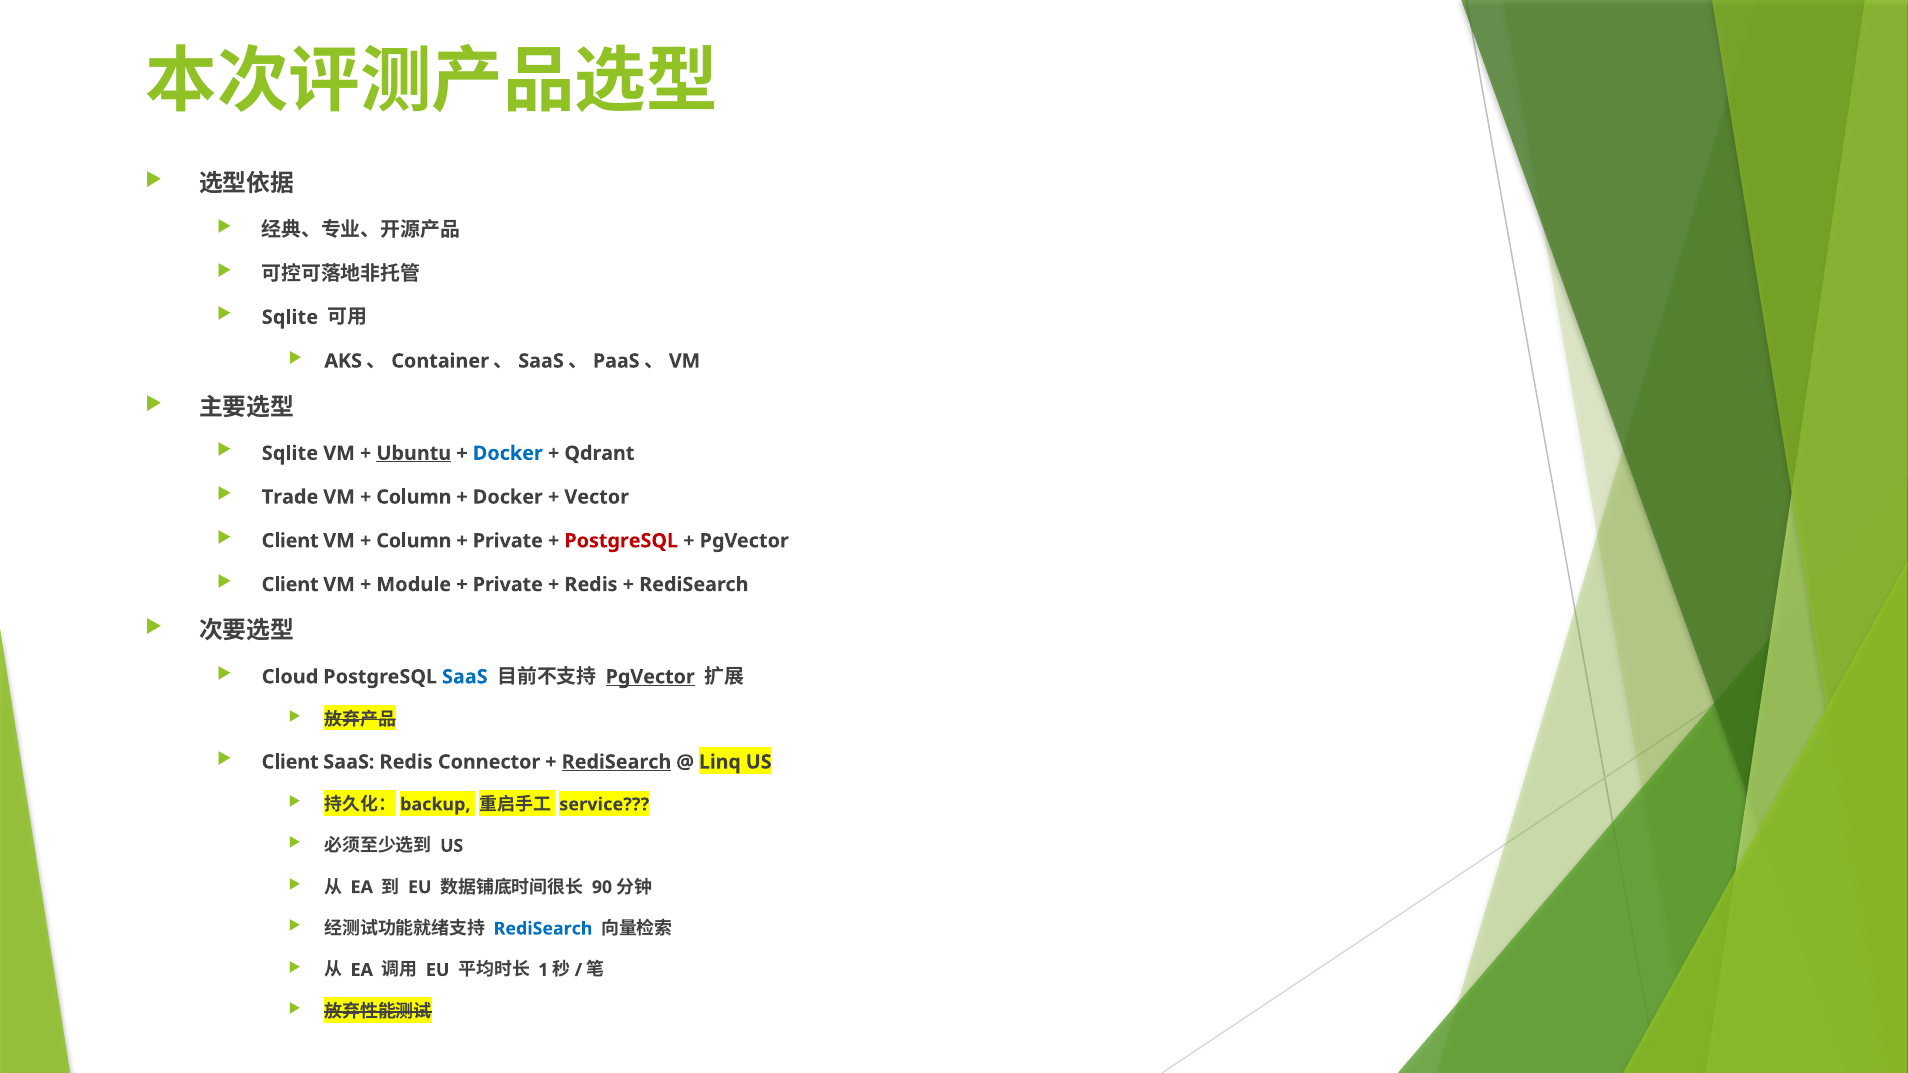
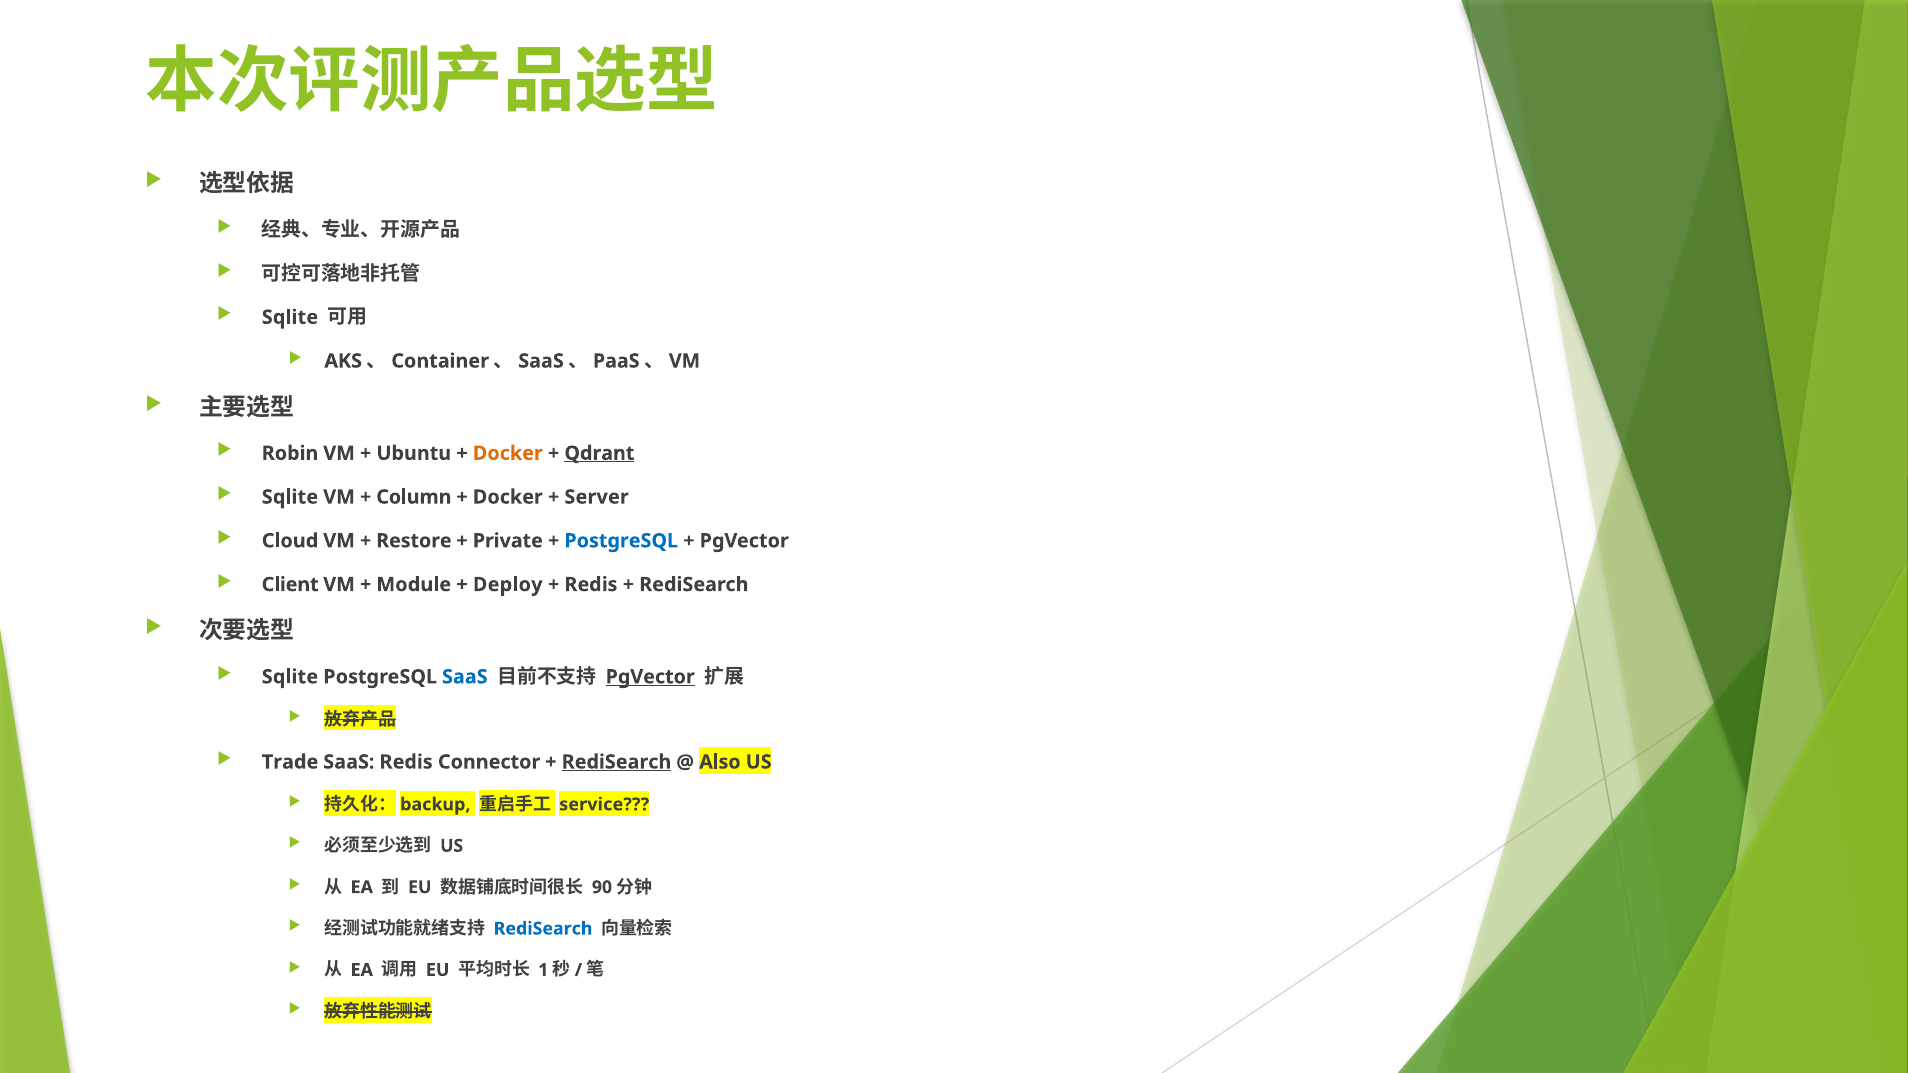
Sqlite at (290, 453): Sqlite -> Robin
Ubuntu underline: present -> none
Docker at (508, 453) colour: blue -> orange
Qdrant underline: none -> present
Trade at (290, 497): Trade -> Sqlite
Vector: Vector -> Server
Client at (290, 541): Client -> Cloud
Column at (414, 541): Column -> Restore
PostgreSQL at (621, 541) colour: red -> blue
Private at (508, 585): Private -> Deploy
Cloud at (290, 677): Cloud -> Sqlite
Client at (290, 762): Client -> Trade
Linq: Linq -> Also
